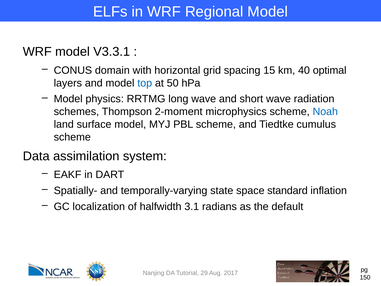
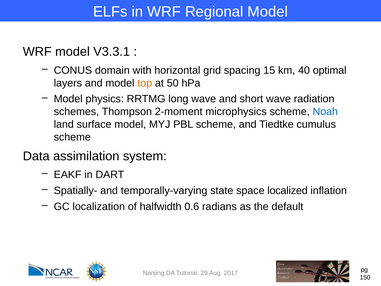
top colour: blue -> orange
standard: standard -> localized
3.1: 3.1 -> 0.6
